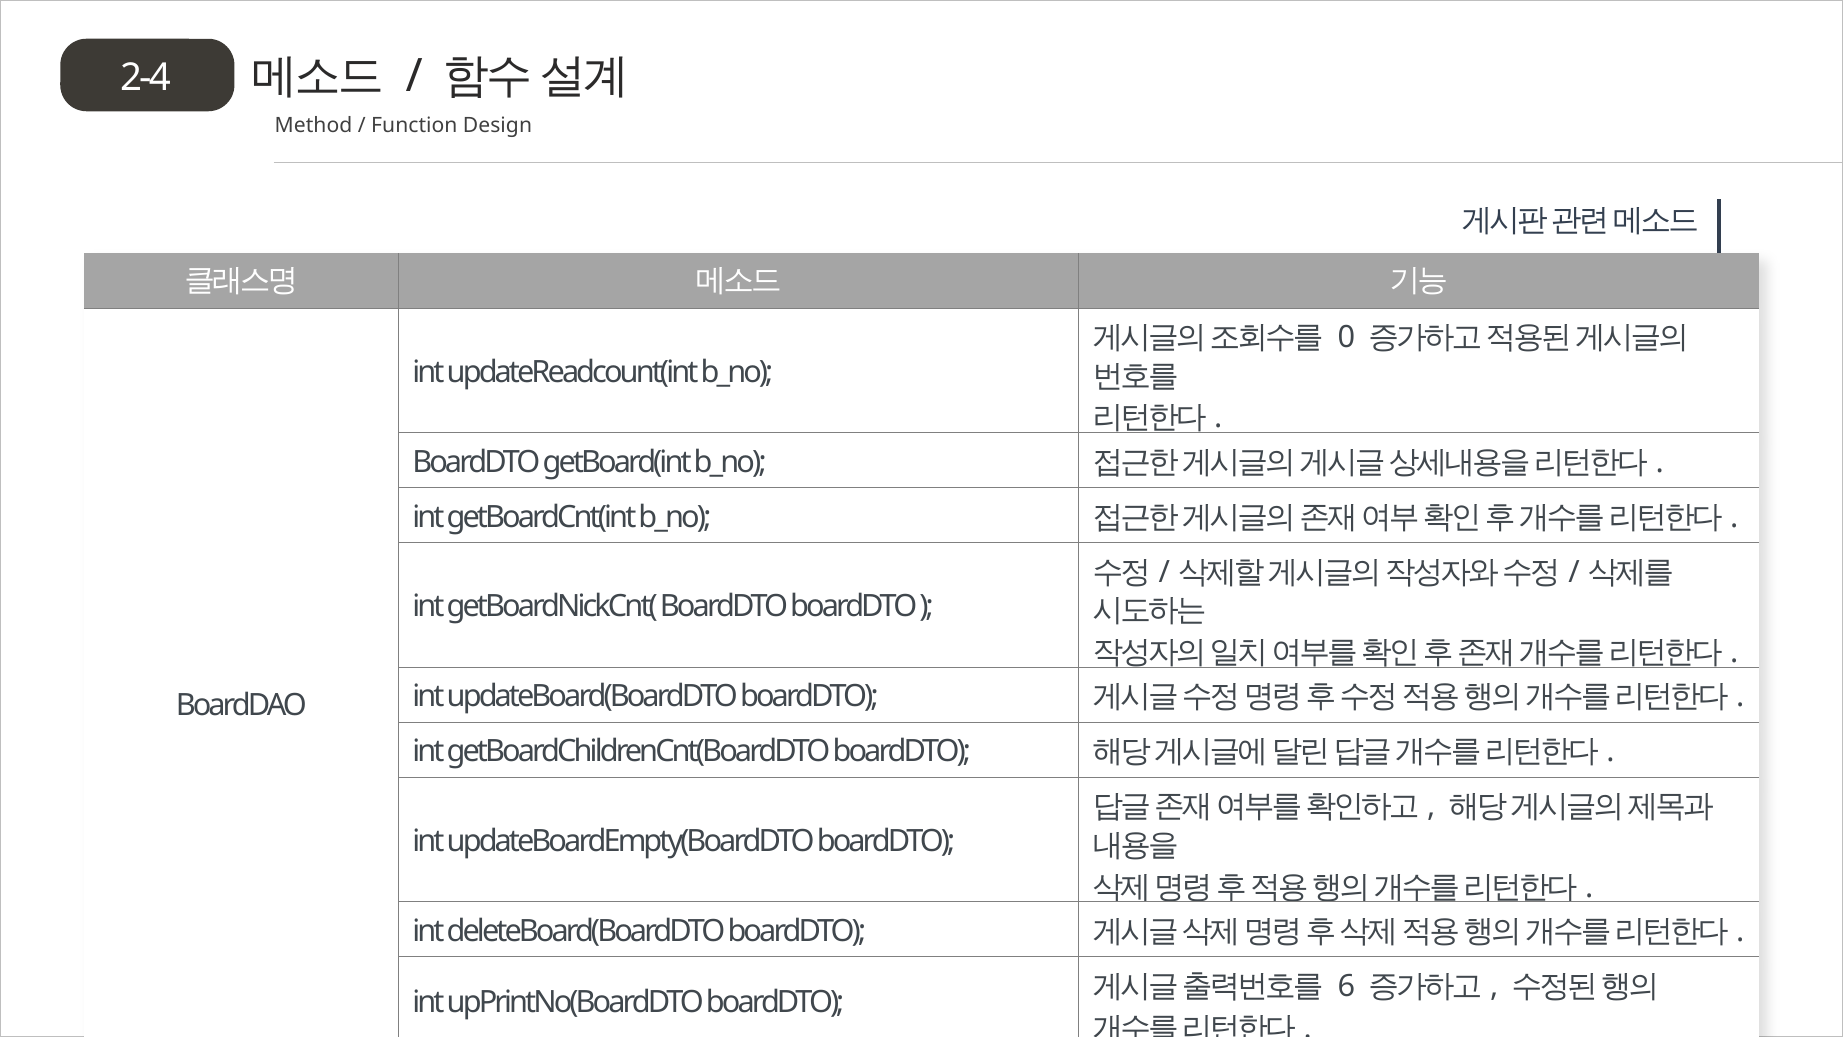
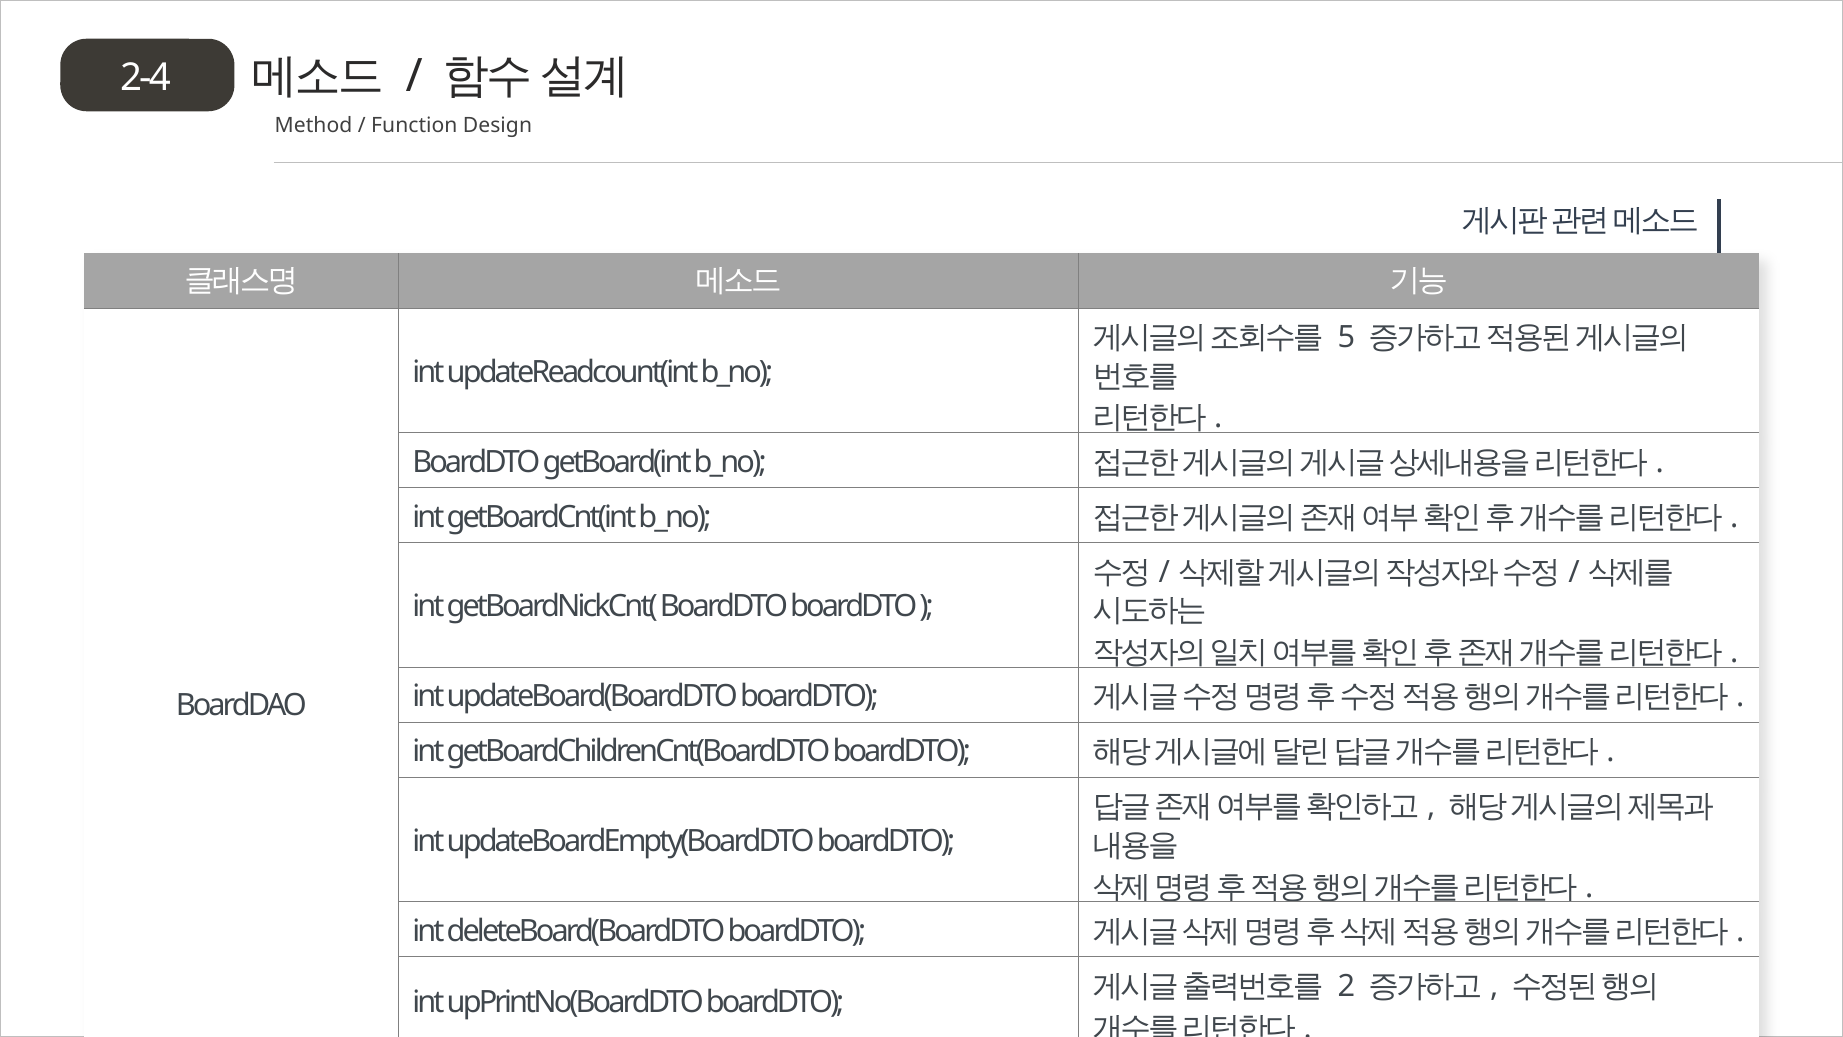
0: 0 -> 5
6: 6 -> 2
